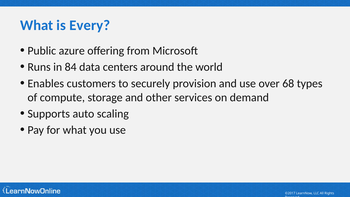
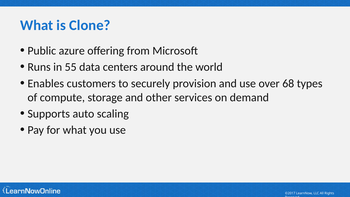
Every: Every -> Clone
84: 84 -> 55
